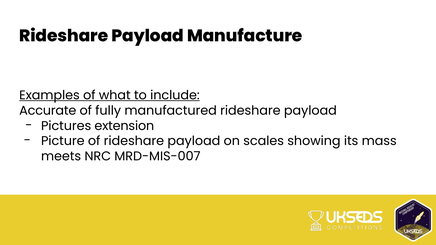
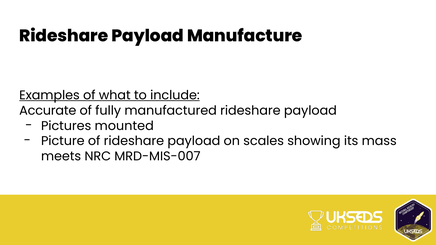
extension: extension -> mounted
